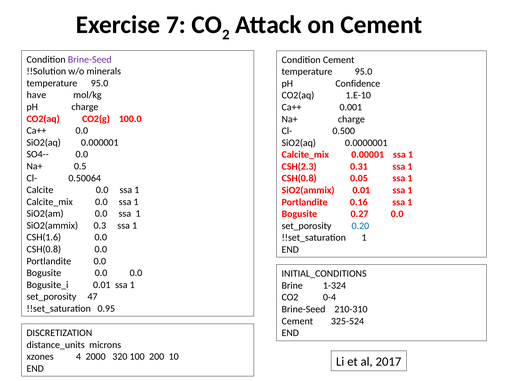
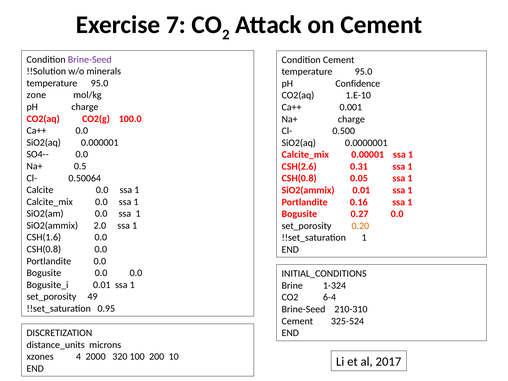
have: have -> zone
CSH(2.3: CSH(2.3 -> CSH(2.6
0.3: 0.3 -> 2.0
0.20 colour: blue -> orange
47: 47 -> 49
0-4: 0-4 -> 6-4
